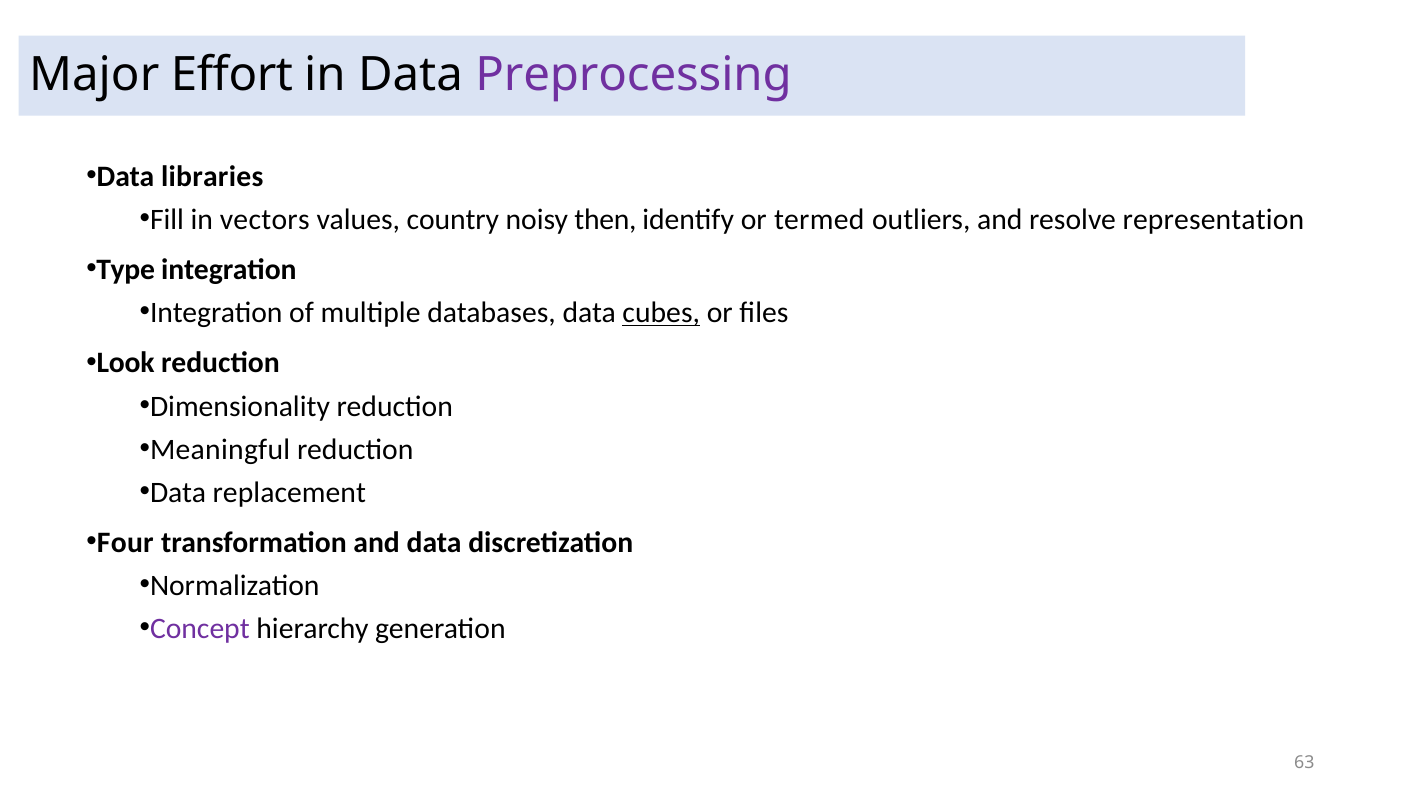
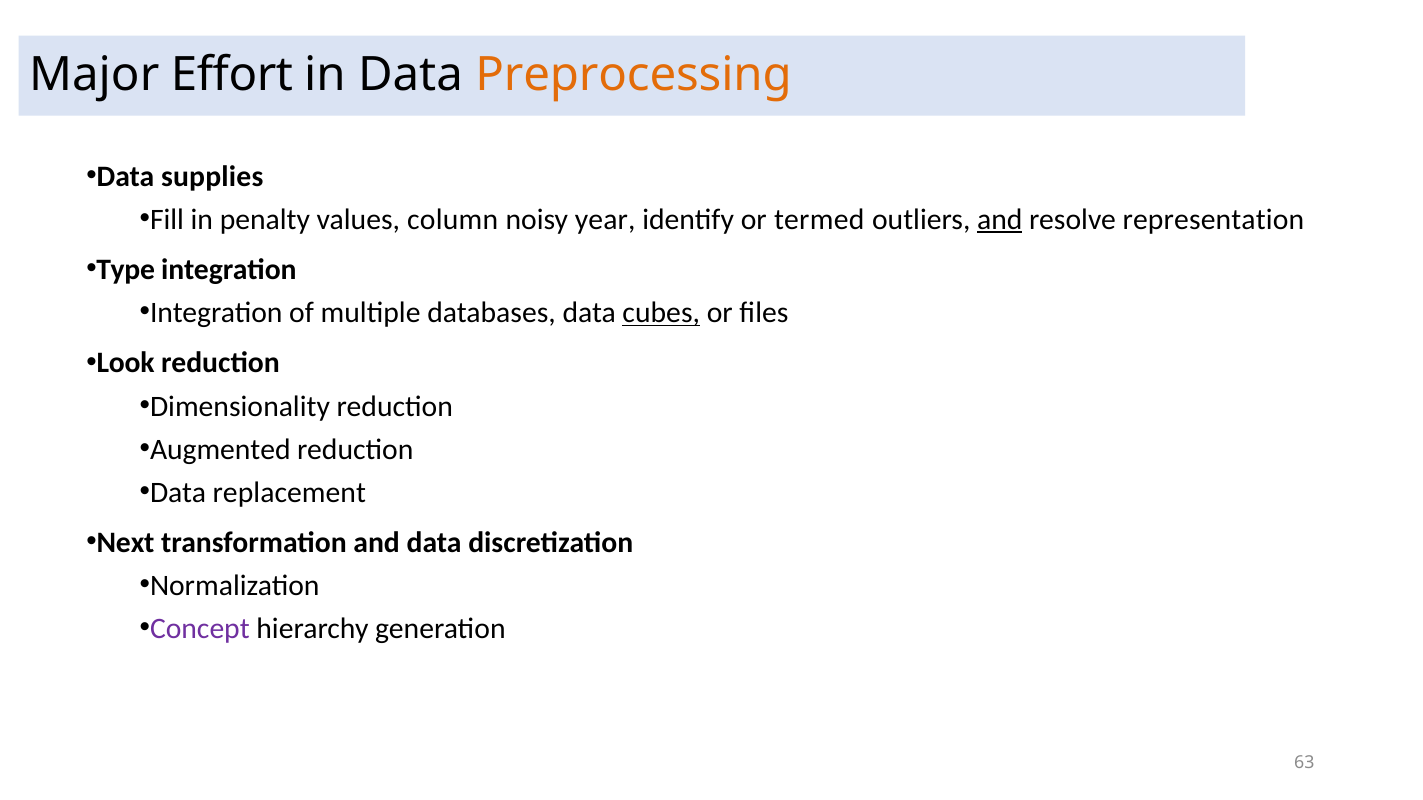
Preprocessing colour: purple -> orange
libraries: libraries -> supplies
vectors: vectors -> penalty
country: country -> column
then: then -> year
and at (1000, 219) underline: none -> present
Meaningful: Meaningful -> Augmented
Four: Four -> Next
